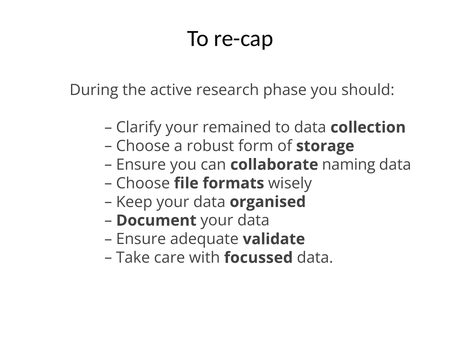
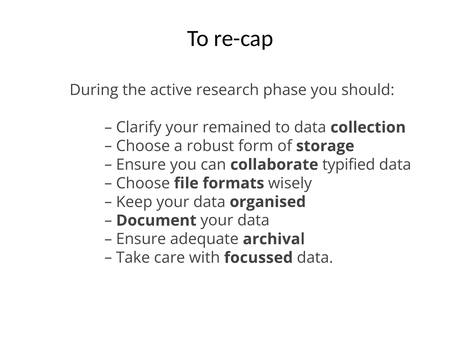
naming: naming -> typified
validate: validate -> archival
